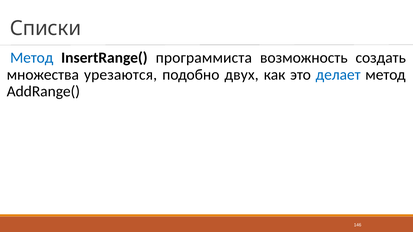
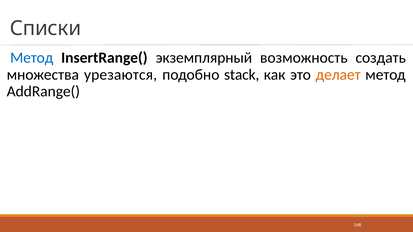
программиста: программиста -> экземплярный
двух: двух -> stack
делает colour: blue -> orange
